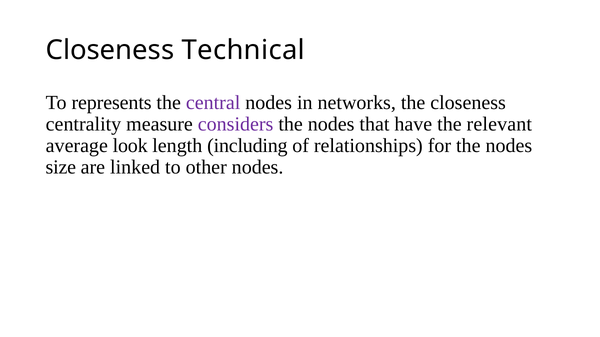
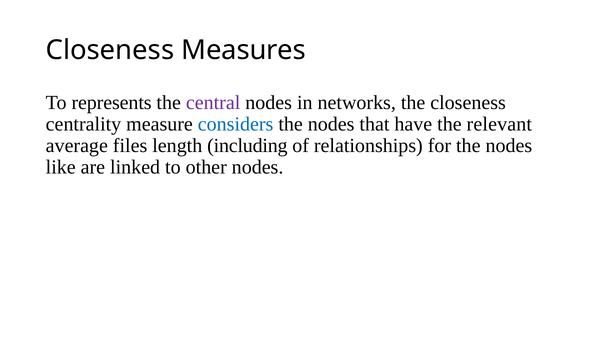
Technical: Technical -> Measures
considers colour: purple -> blue
look: look -> files
size: size -> like
